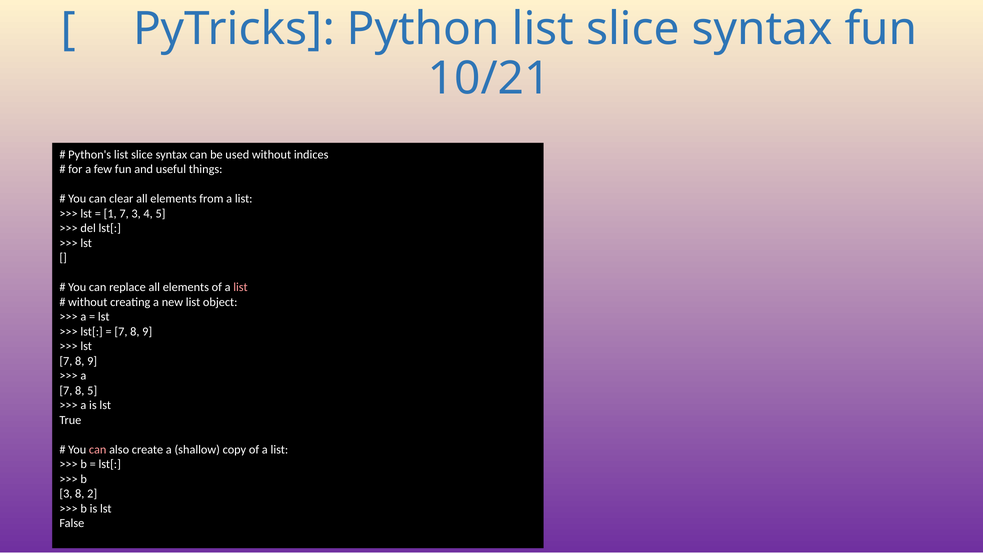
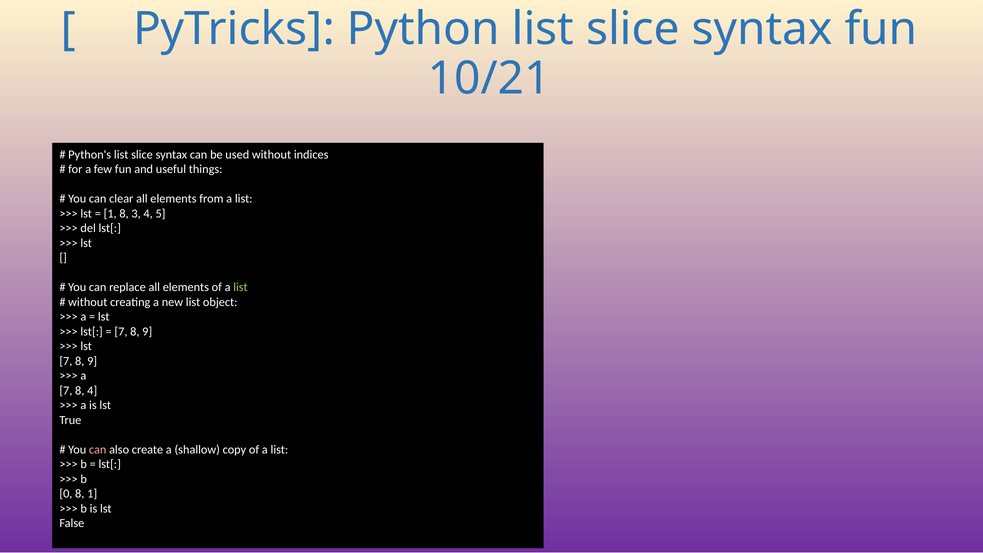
1 7: 7 -> 8
list at (241, 287) colour: pink -> light green
8 5: 5 -> 4
3 at (66, 494): 3 -> 0
8 2: 2 -> 1
